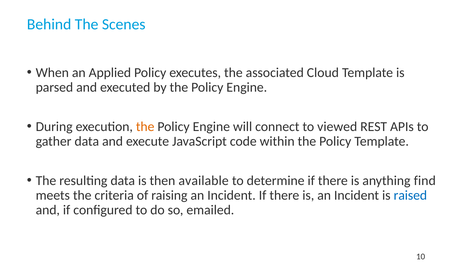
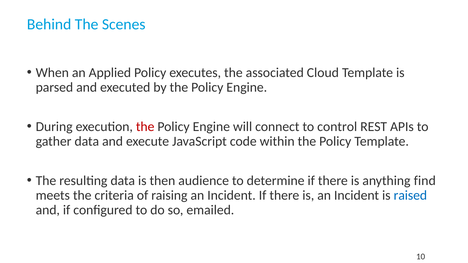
the at (145, 127) colour: orange -> red
viewed: viewed -> control
available: available -> audience
